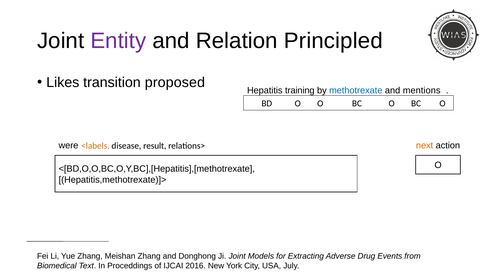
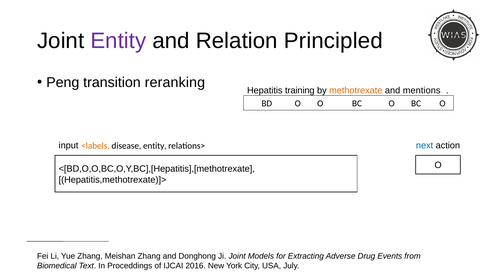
Likes: Likes -> Peng
proposed: proposed -> reranking
methotrexate colour: blue -> orange
were: were -> input
next colour: orange -> blue
disease result: result -> entity
